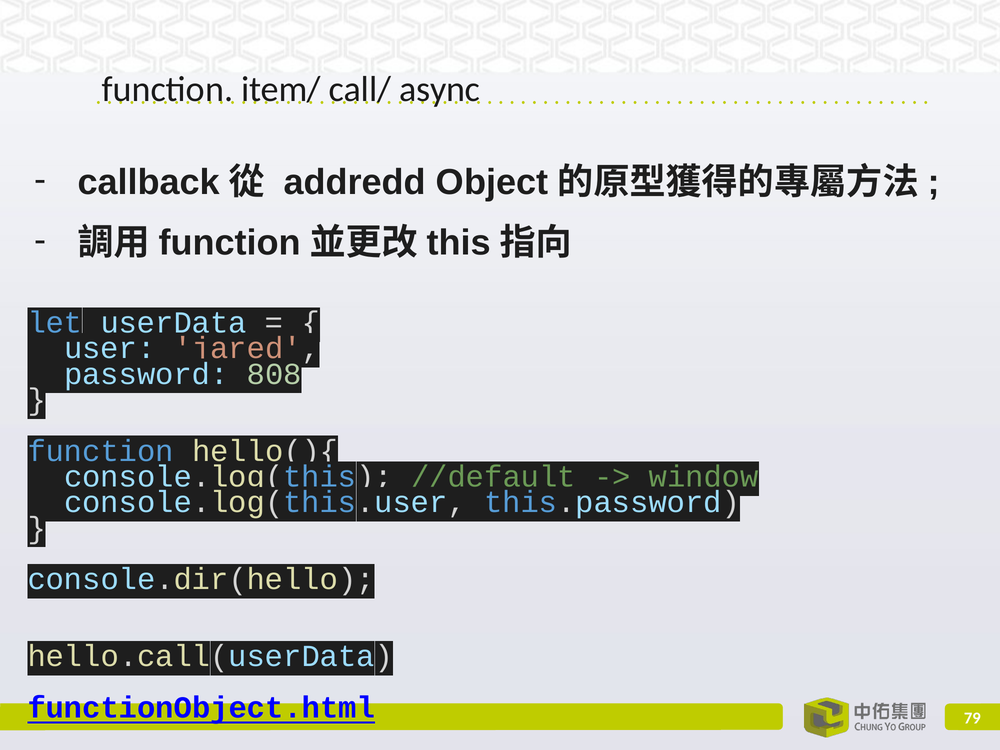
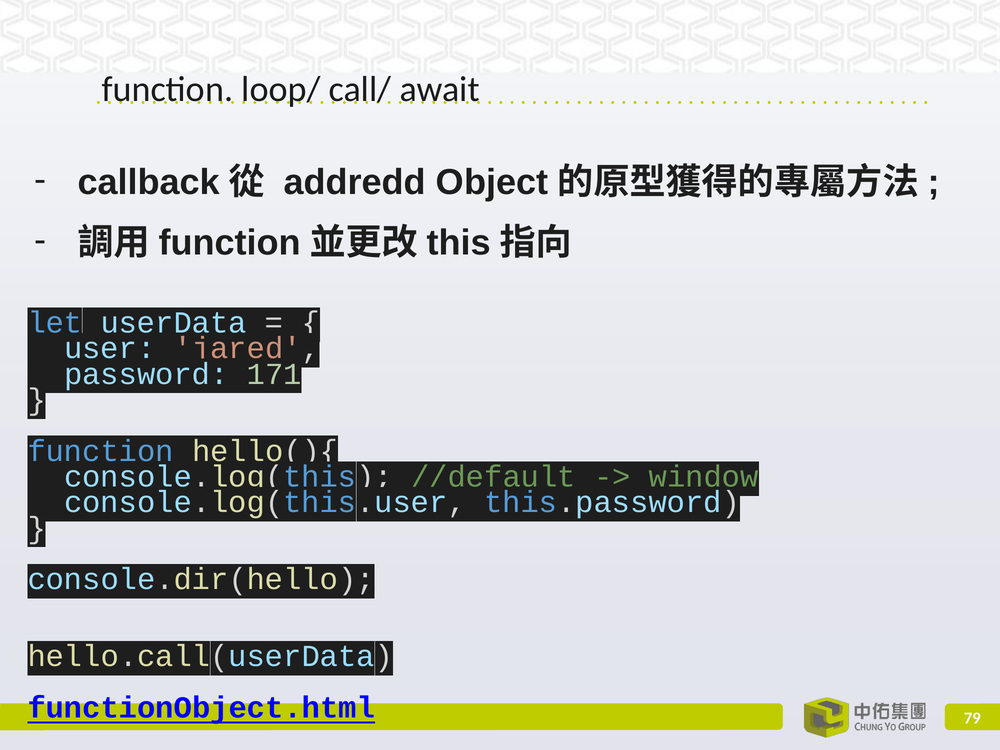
item/: item/ -> loop/
async: async -> await
808: 808 -> 171
